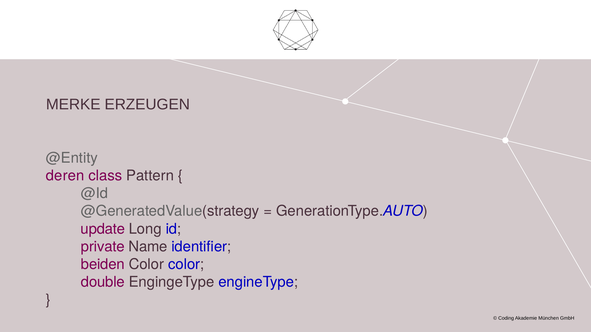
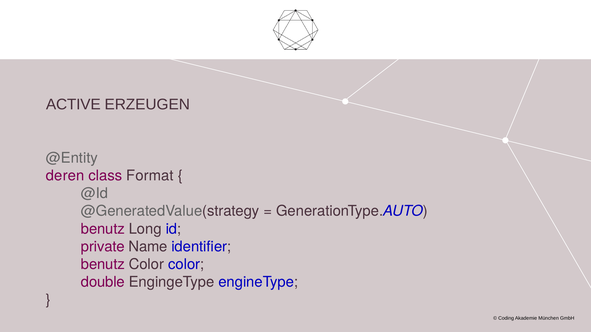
MERKE: MERKE -> ACTIVE
Pattern: Pattern -> Format
update at (103, 229): update -> benutz
beiden at (103, 265): beiden -> benutz
